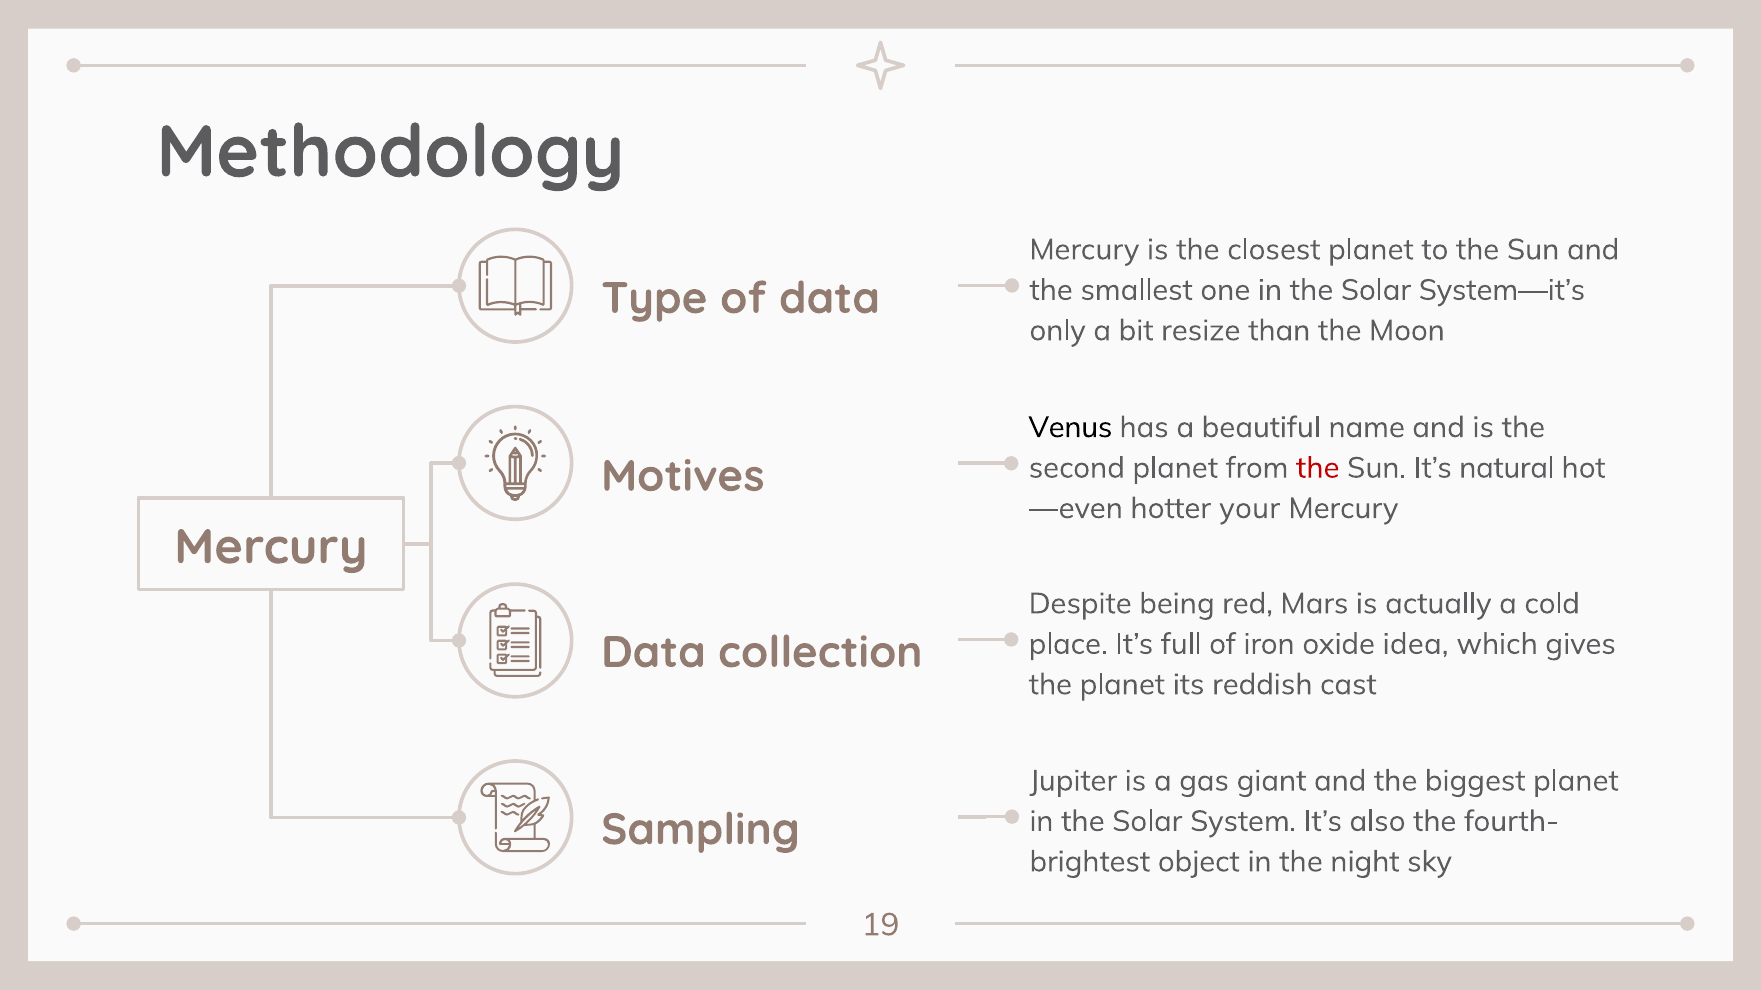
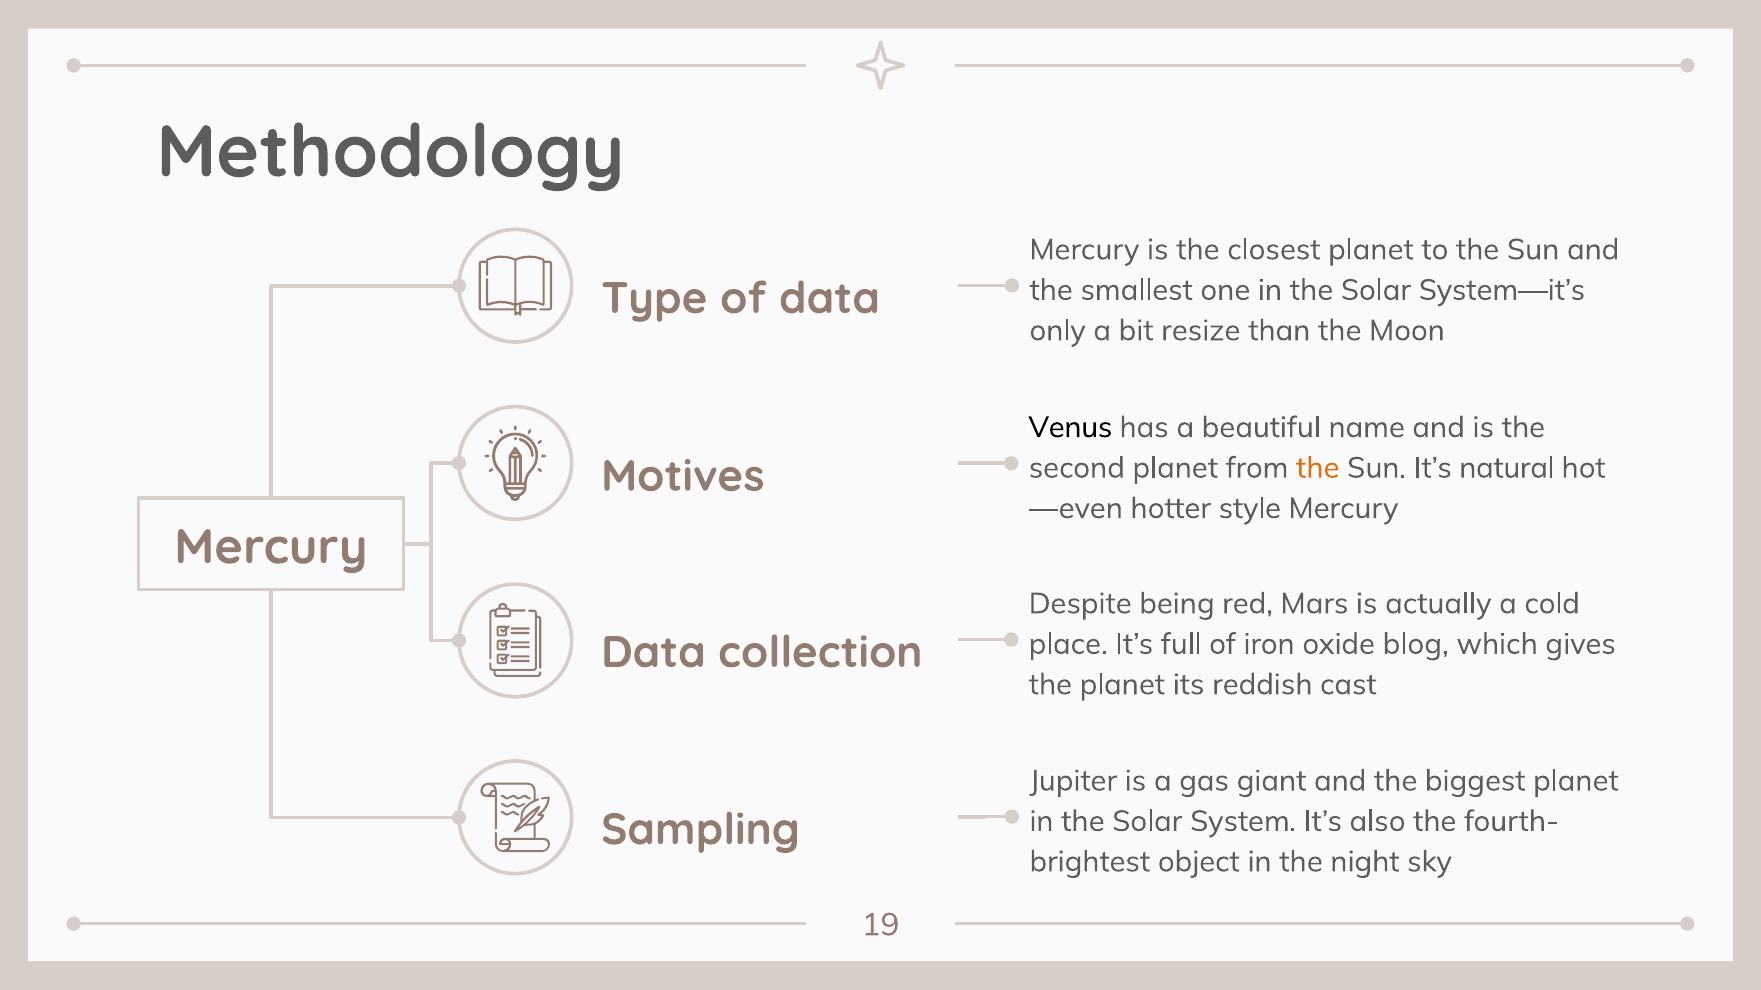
the at (1318, 468) colour: red -> orange
your: your -> style
idea: idea -> blog
